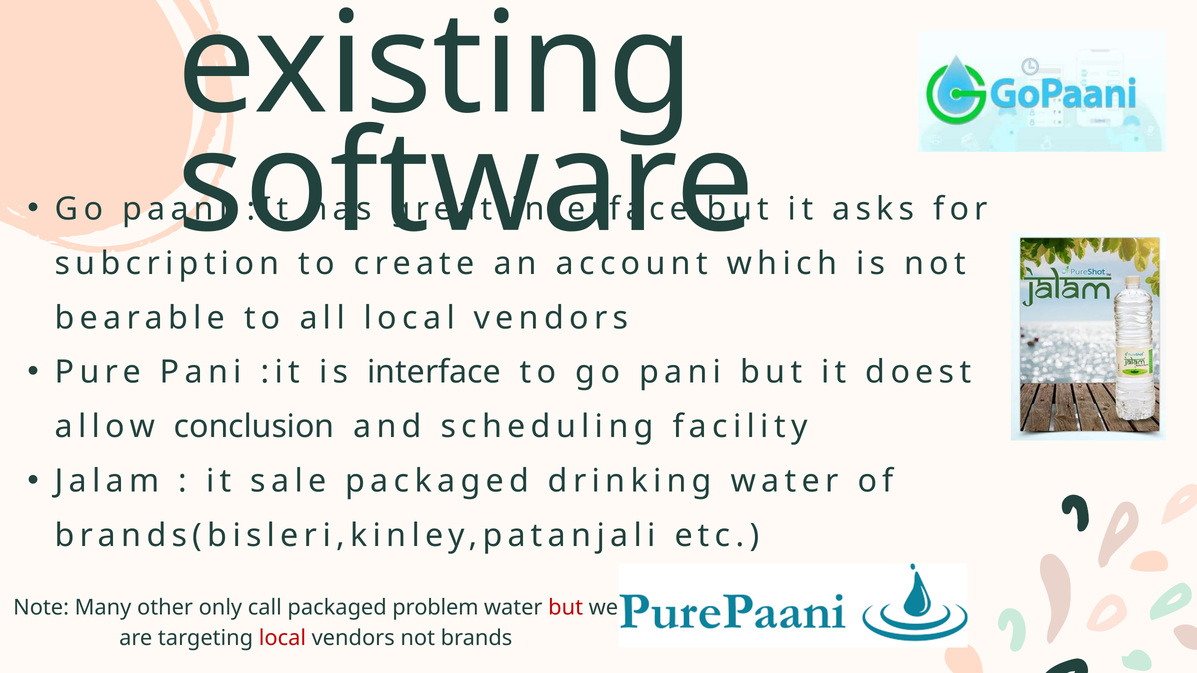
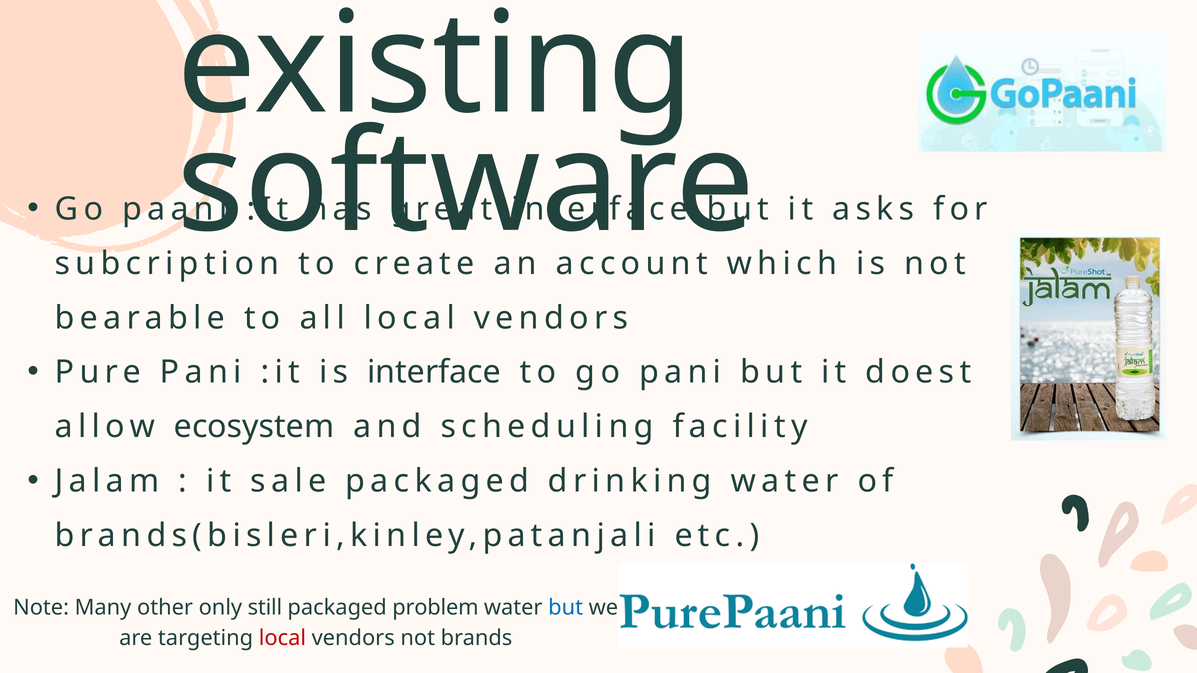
conclusion: conclusion -> ecosystem
call: call -> still
but at (566, 608) colour: red -> blue
